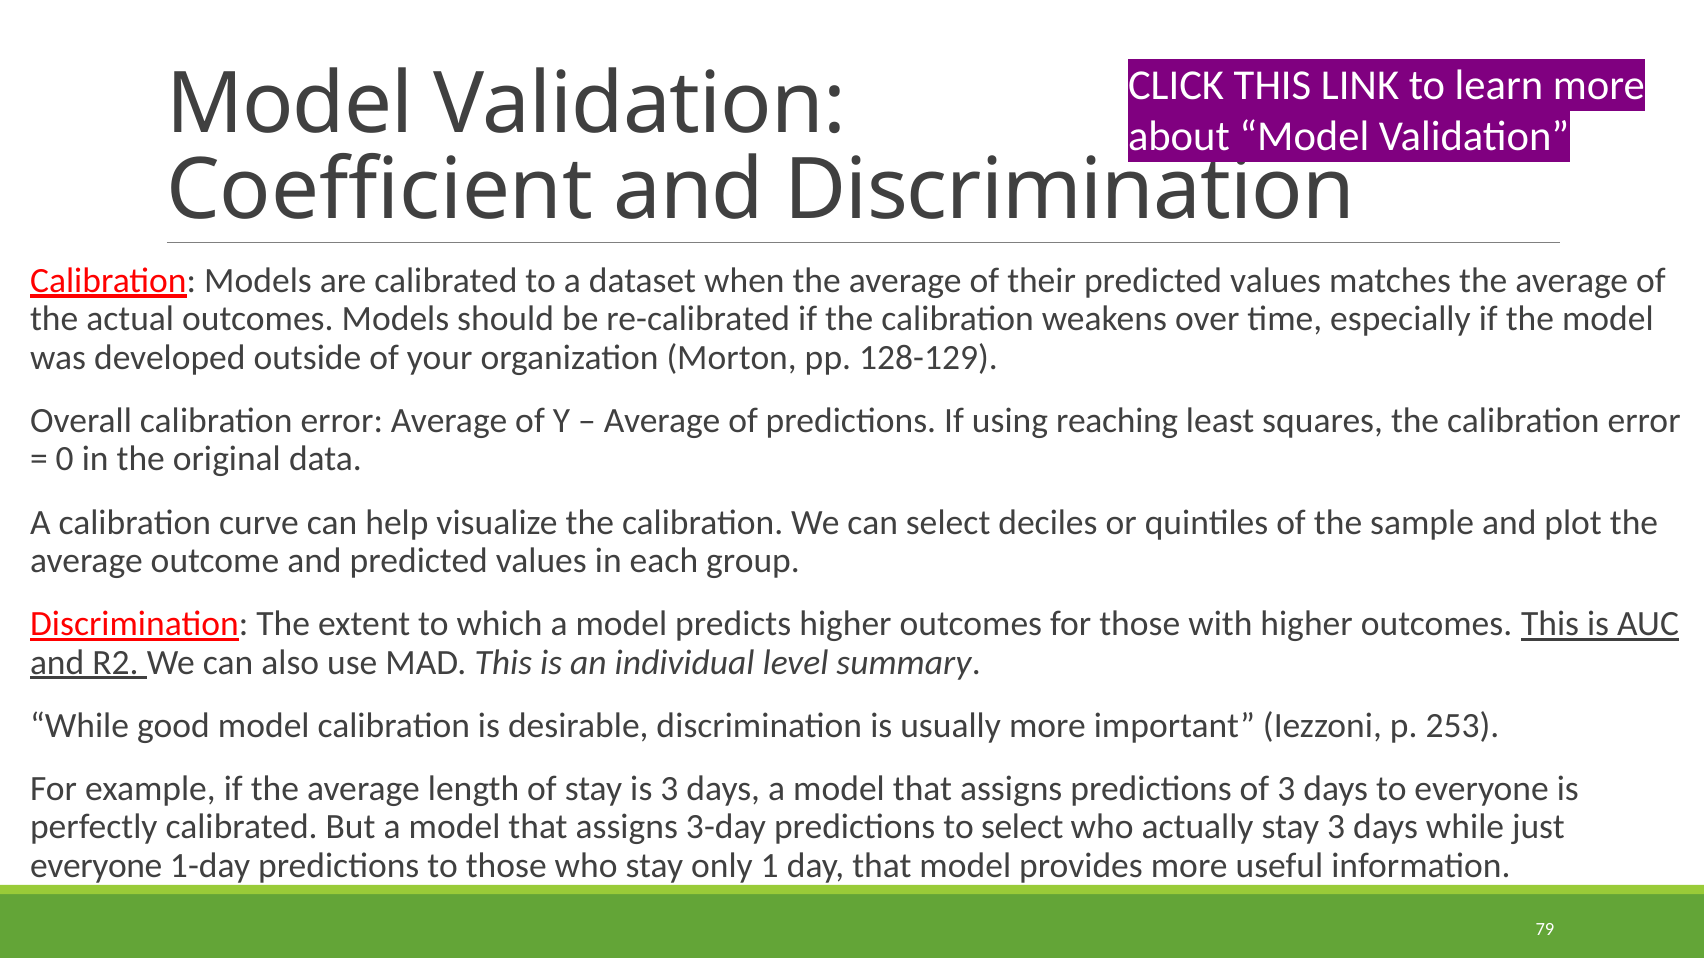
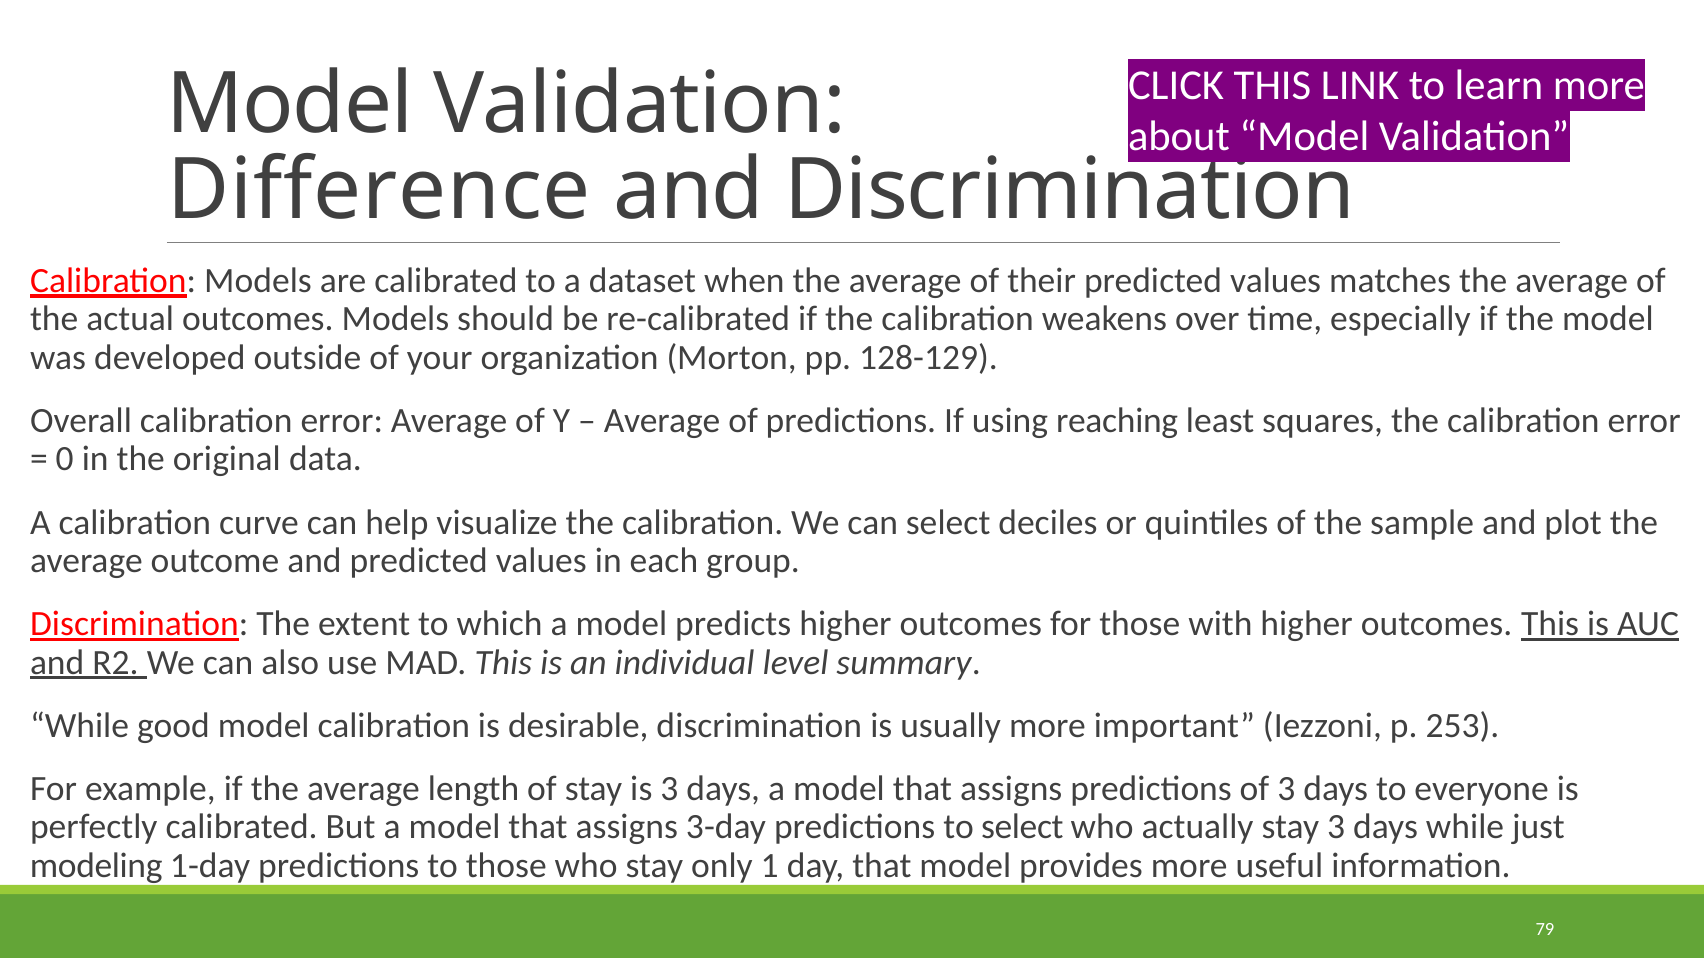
Coefficient: Coefficient -> Difference
everyone at (96, 866): everyone -> modeling
